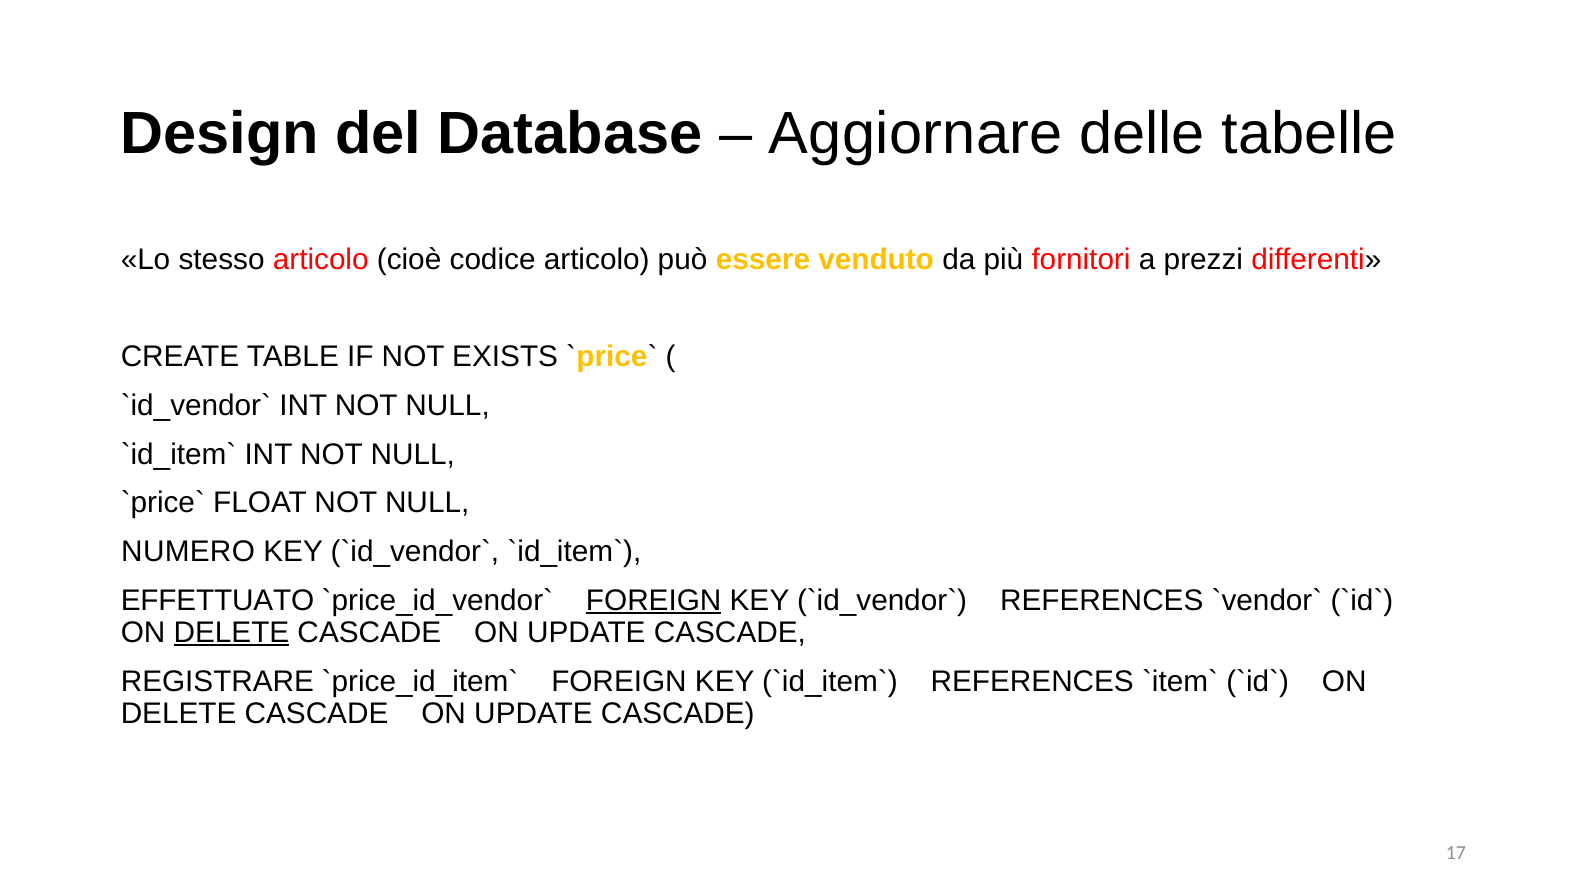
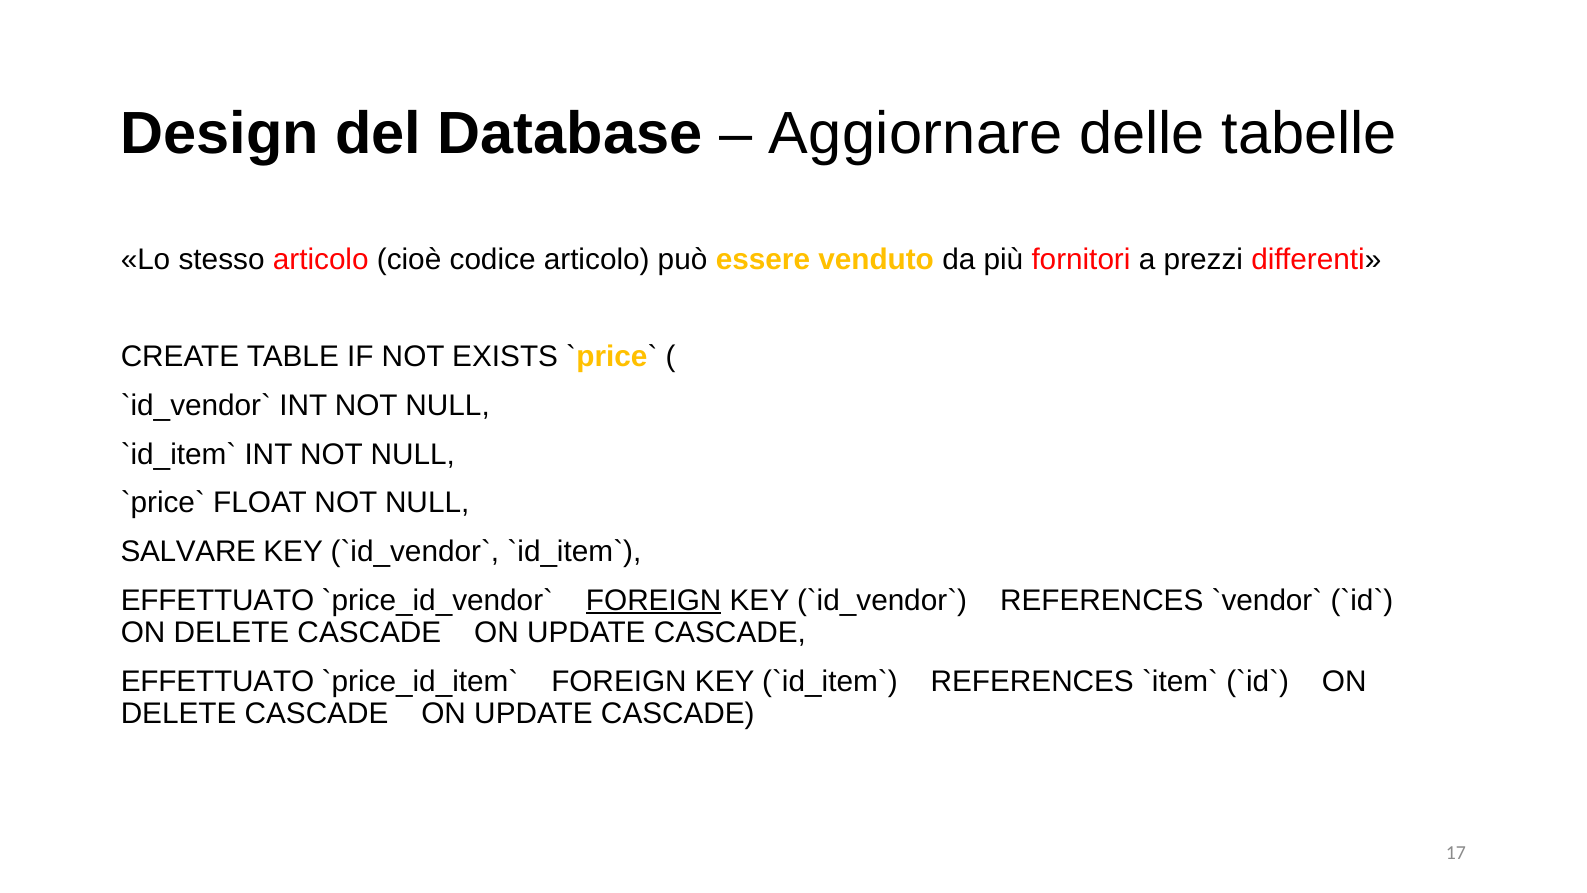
NUMERO: NUMERO -> SALVARE
DELETE at (231, 632) underline: present -> none
REGISTRARE at (217, 681): REGISTRARE -> EFFETTUATO
